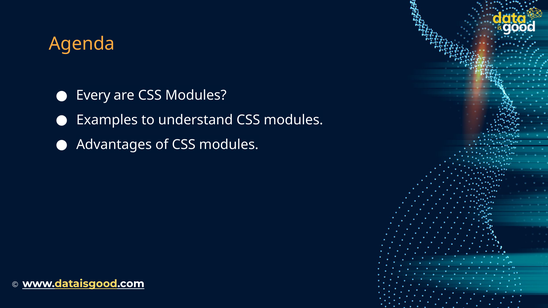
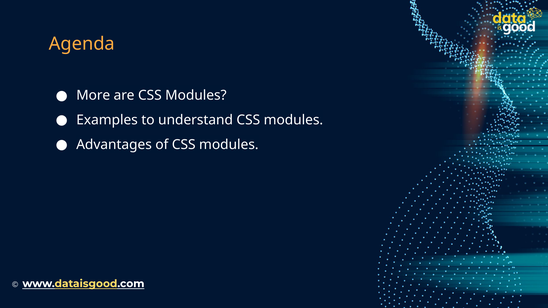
Every: Every -> More
